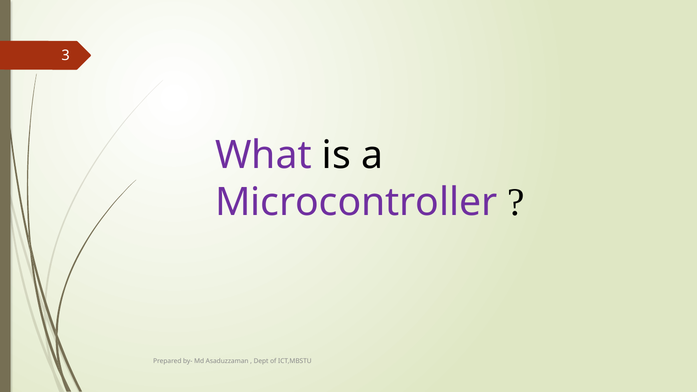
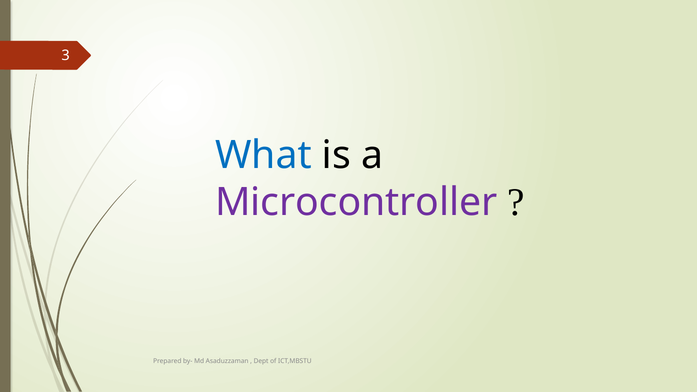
What colour: purple -> blue
